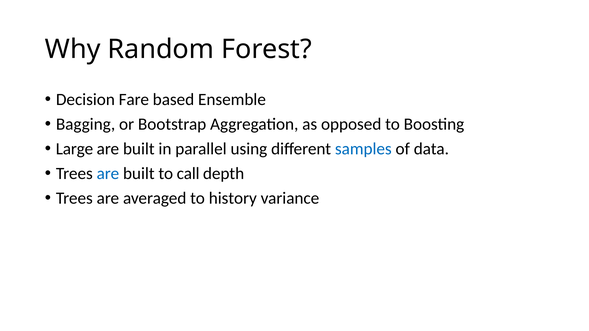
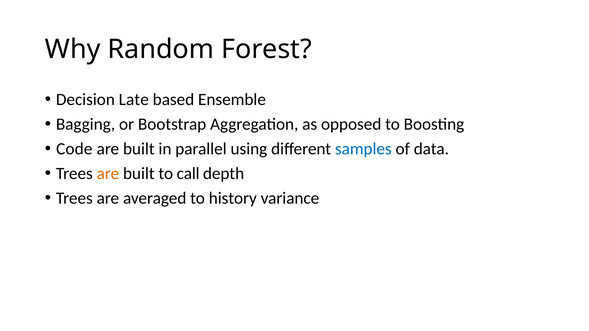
Fare: Fare -> Late
Large: Large -> Code
are at (108, 174) colour: blue -> orange
